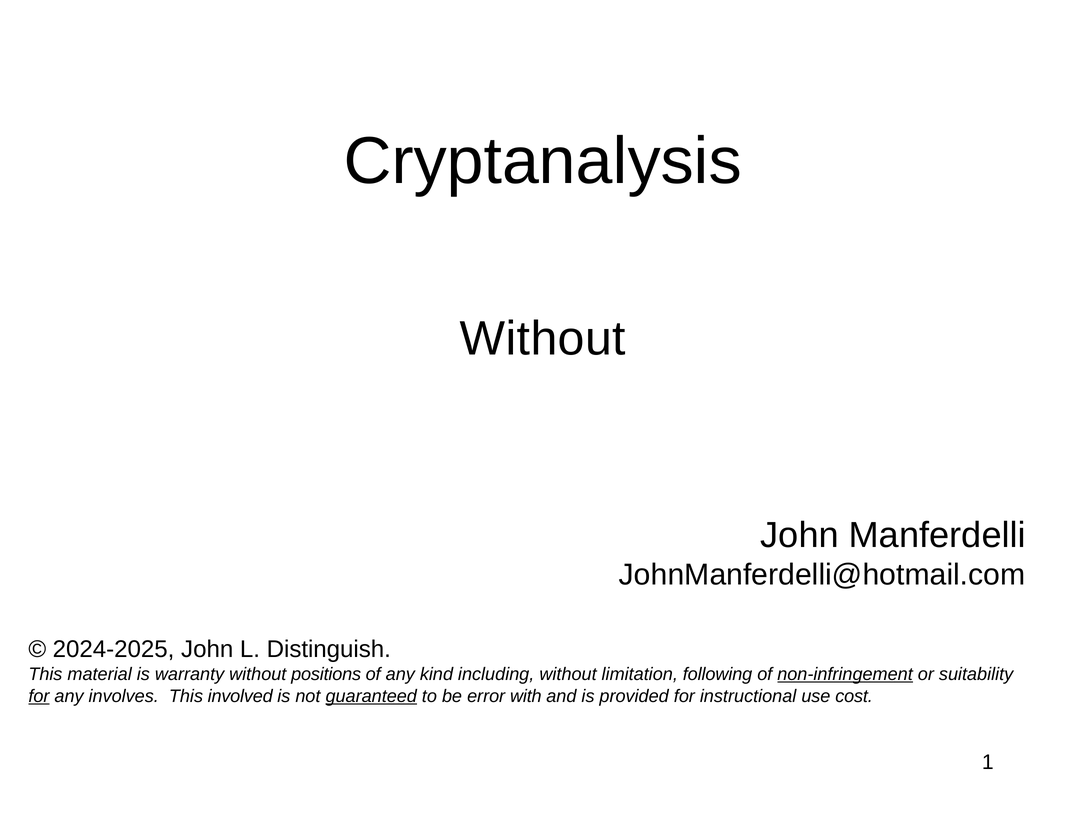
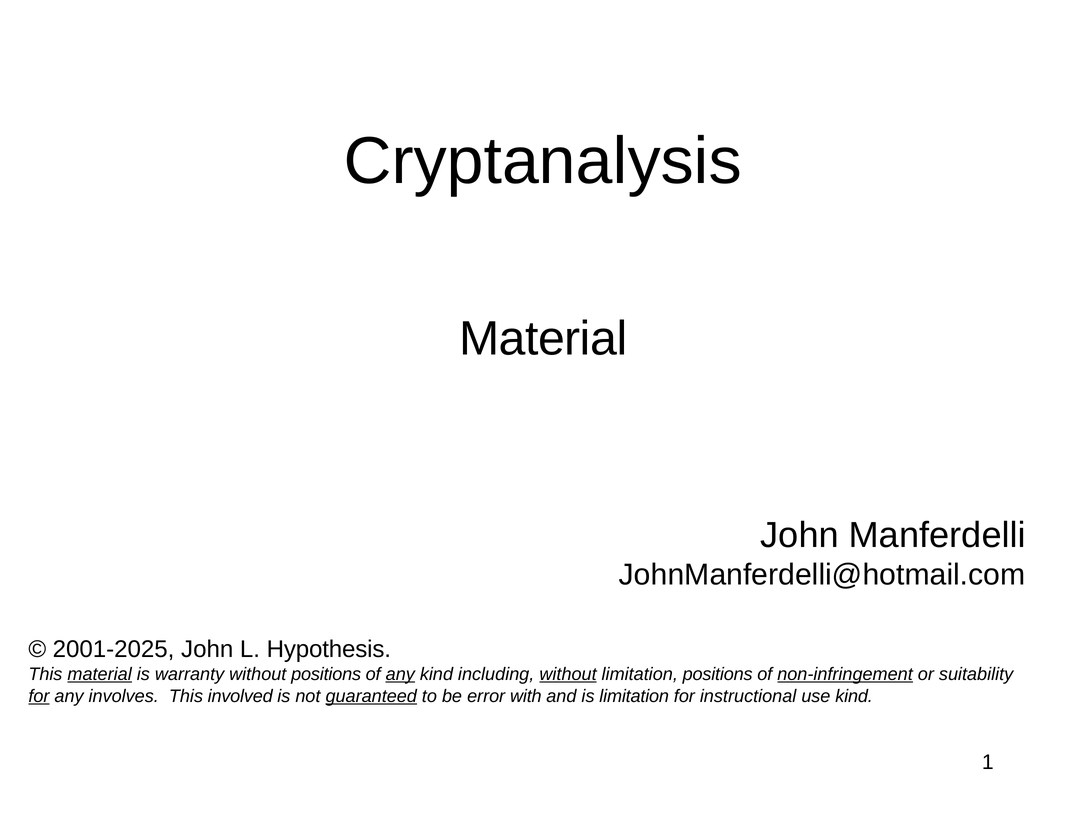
Without at (543, 339): Without -> Material
2024-2025: 2024-2025 -> 2001-2025
Distinguish: Distinguish -> Hypothesis
material at (100, 674) underline: none -> present
any at (400, 674) underline: none -> present
without at (568, 674) underline: none -> present
limitation following: following -> positions
is provided: provided -> limitation
use cost: cost -> kind
